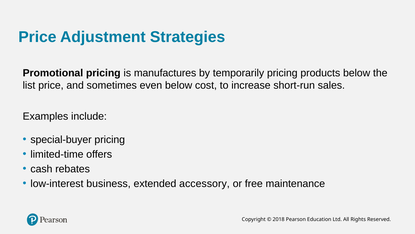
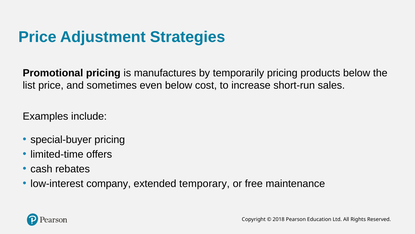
business: business -> company
accessory: accessory -> temporary
